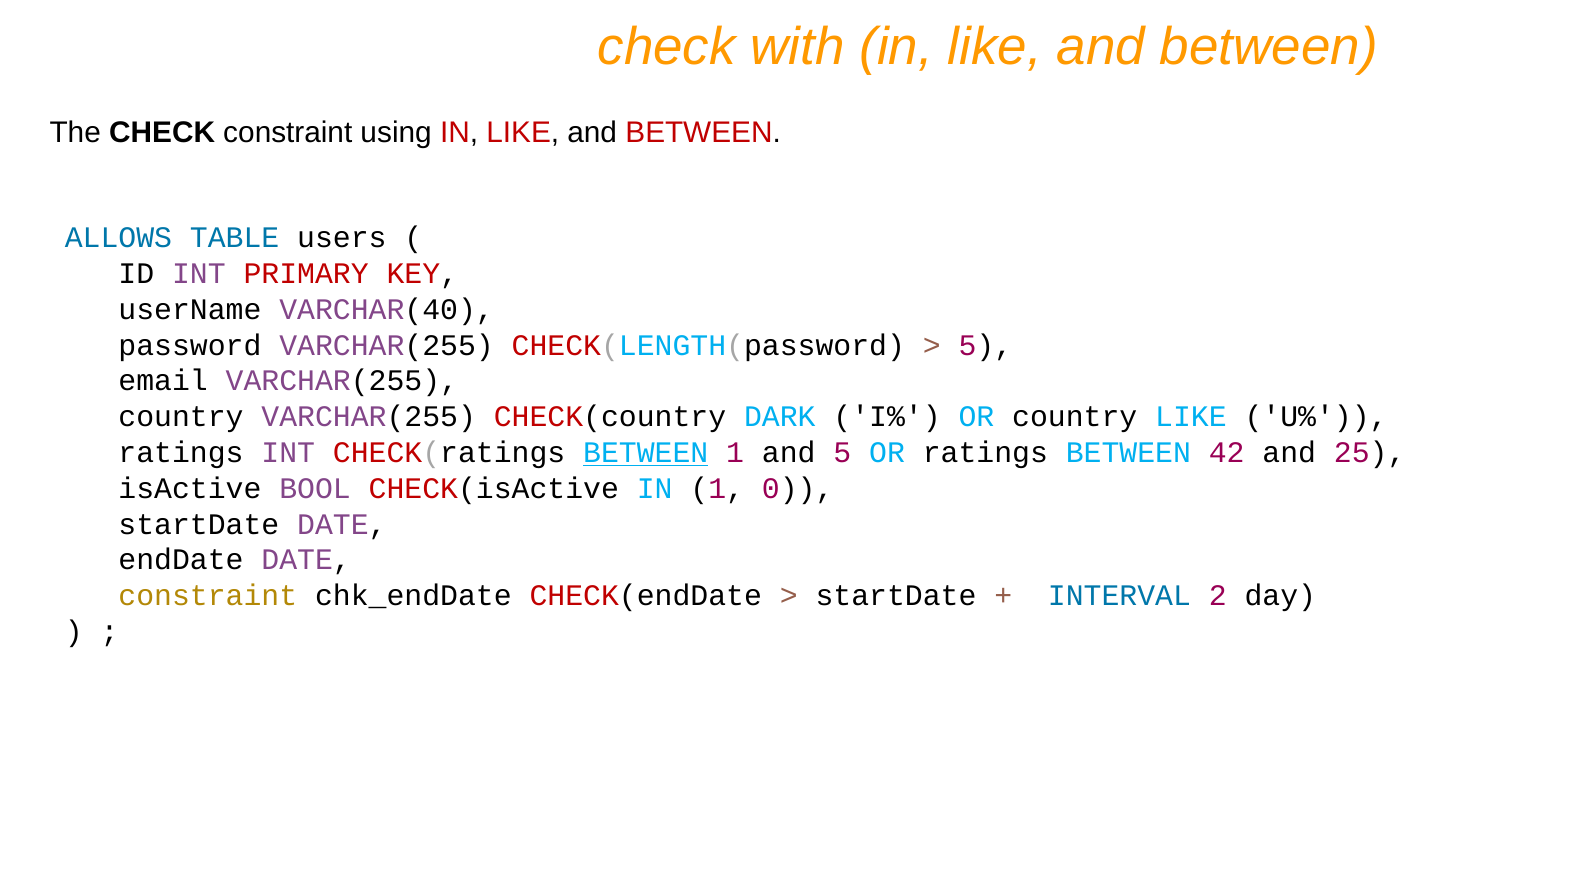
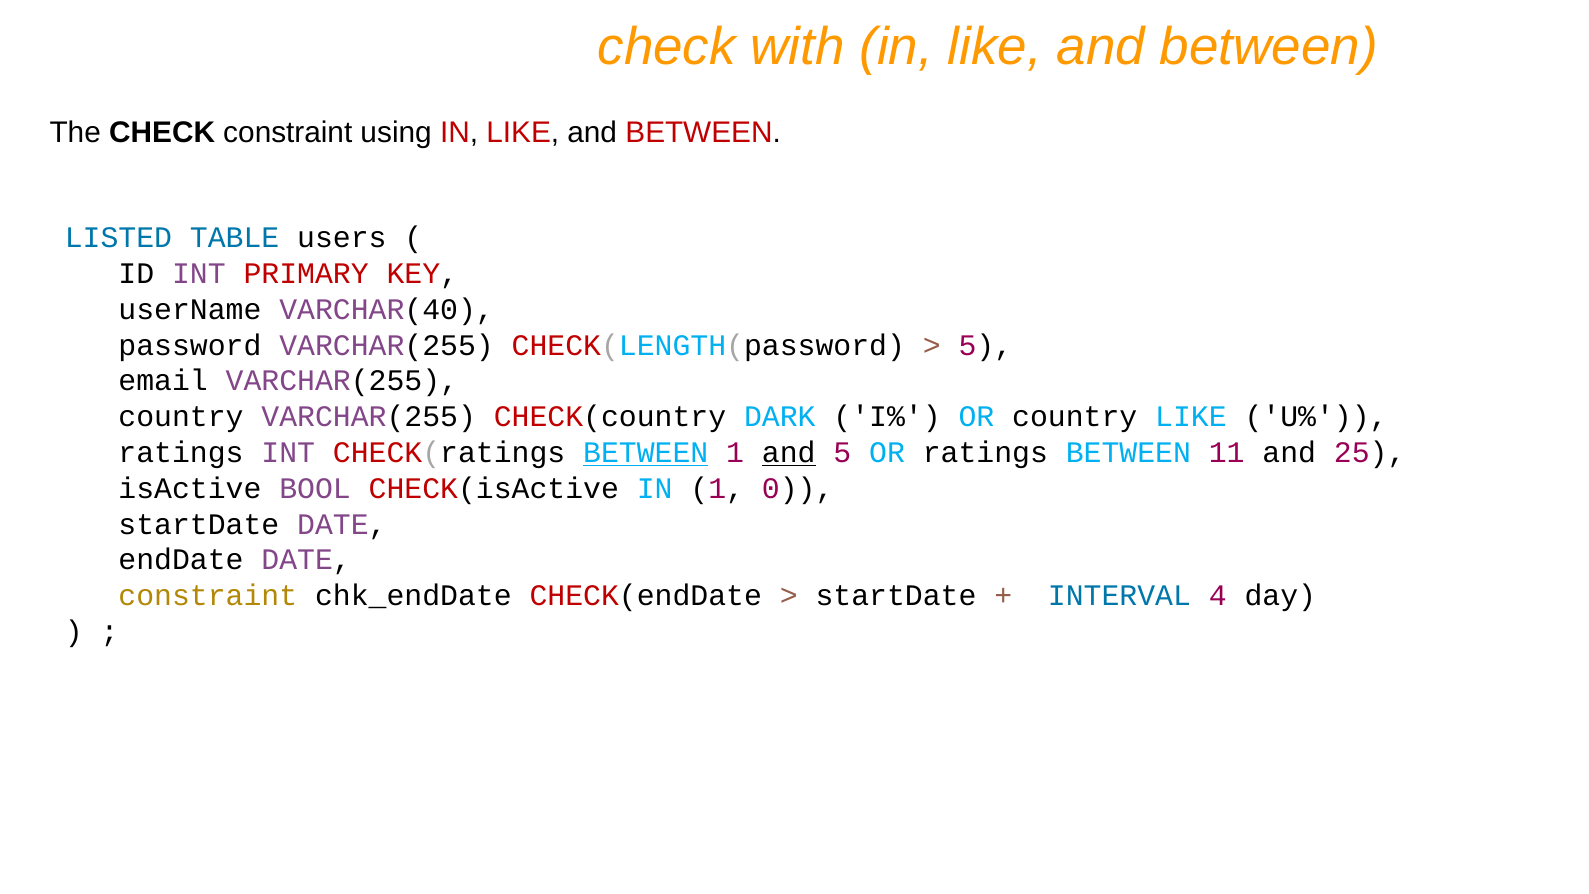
ALLOWS: ALLOWS -> LISTED
and at (789, 453) underline: none -> present
42: 42 -> 11
2: 2 -> 4
